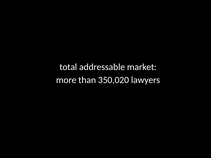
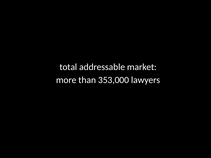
350,020: 350,020 -> 353,000
